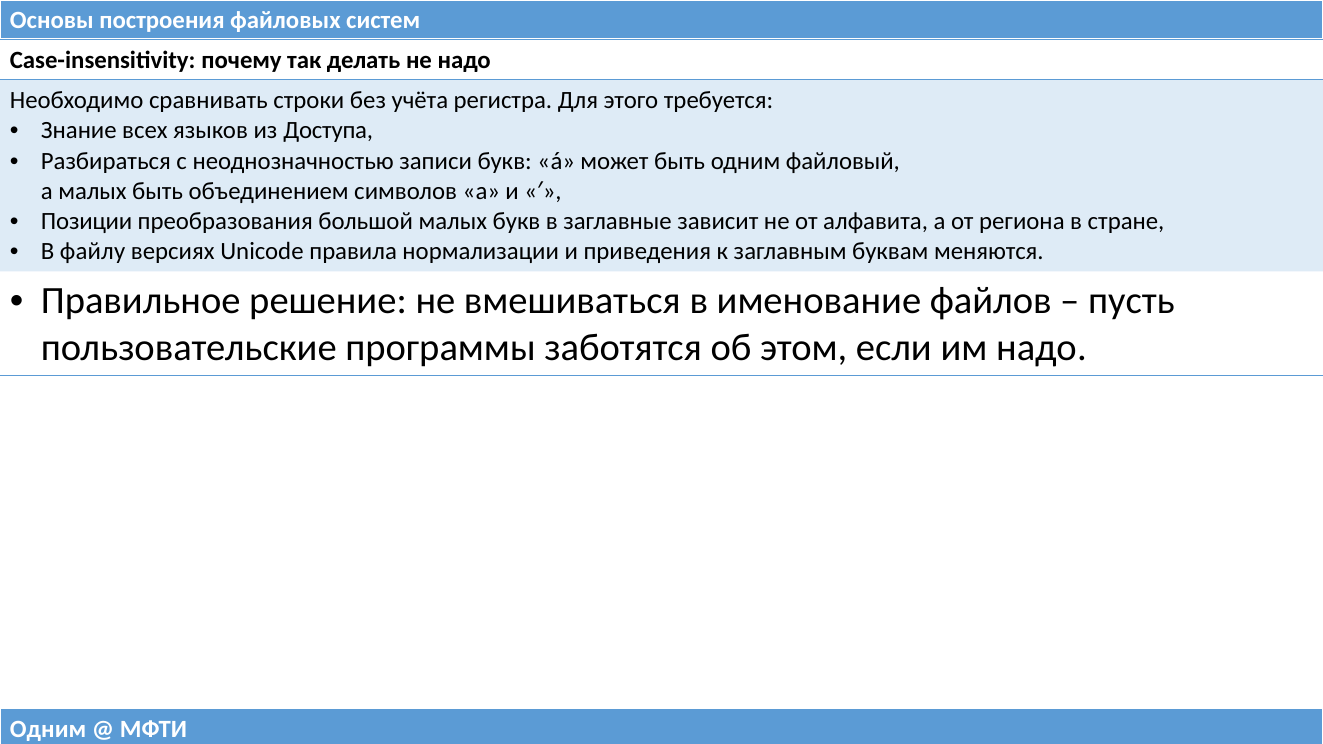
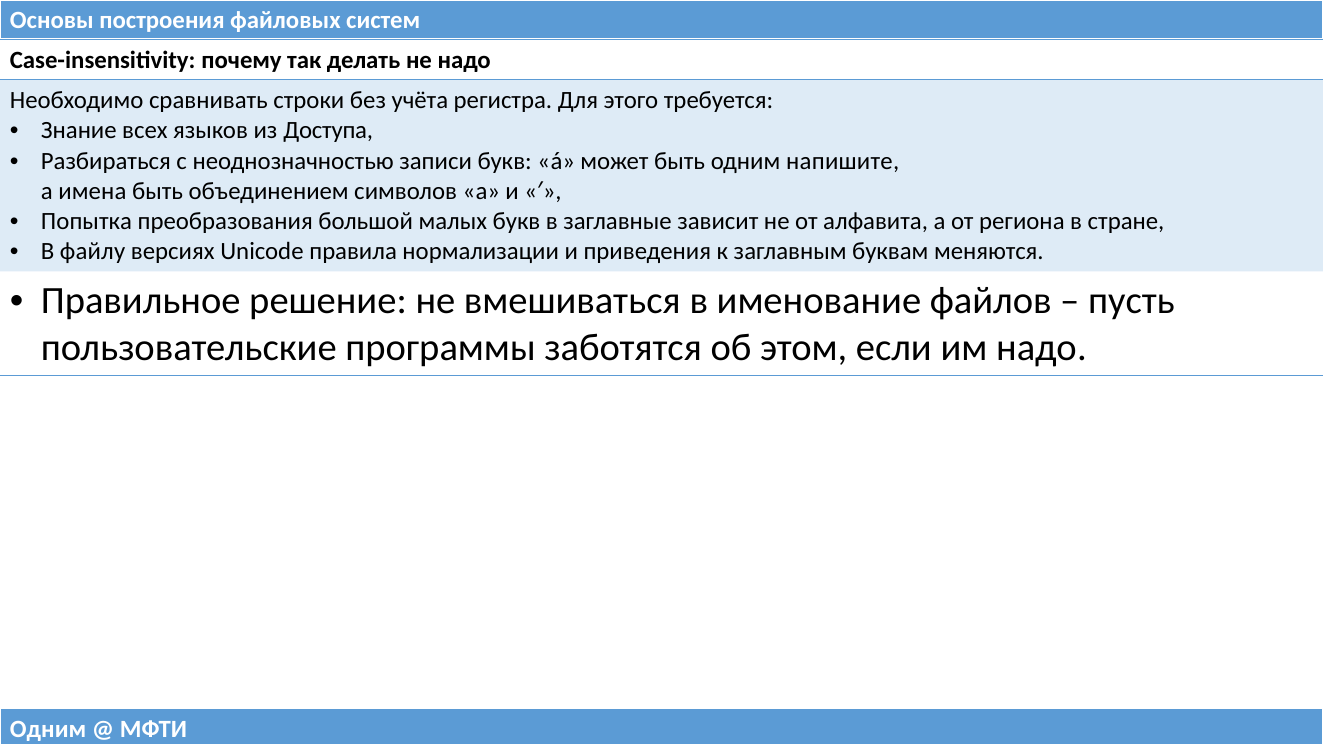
файловый: файловый -> напишите
а малых: малых -> имена
Позиции: Позиции -> Попытка
